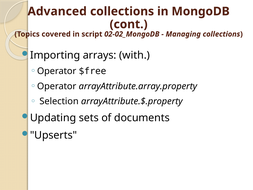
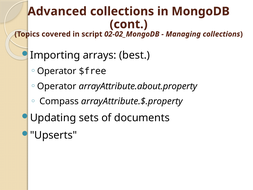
with: with -> best
arrayAttribute.array.property: arrayAttribute.array.property -> arrayAttribute.about.property
Selection: Selection -> Compass
